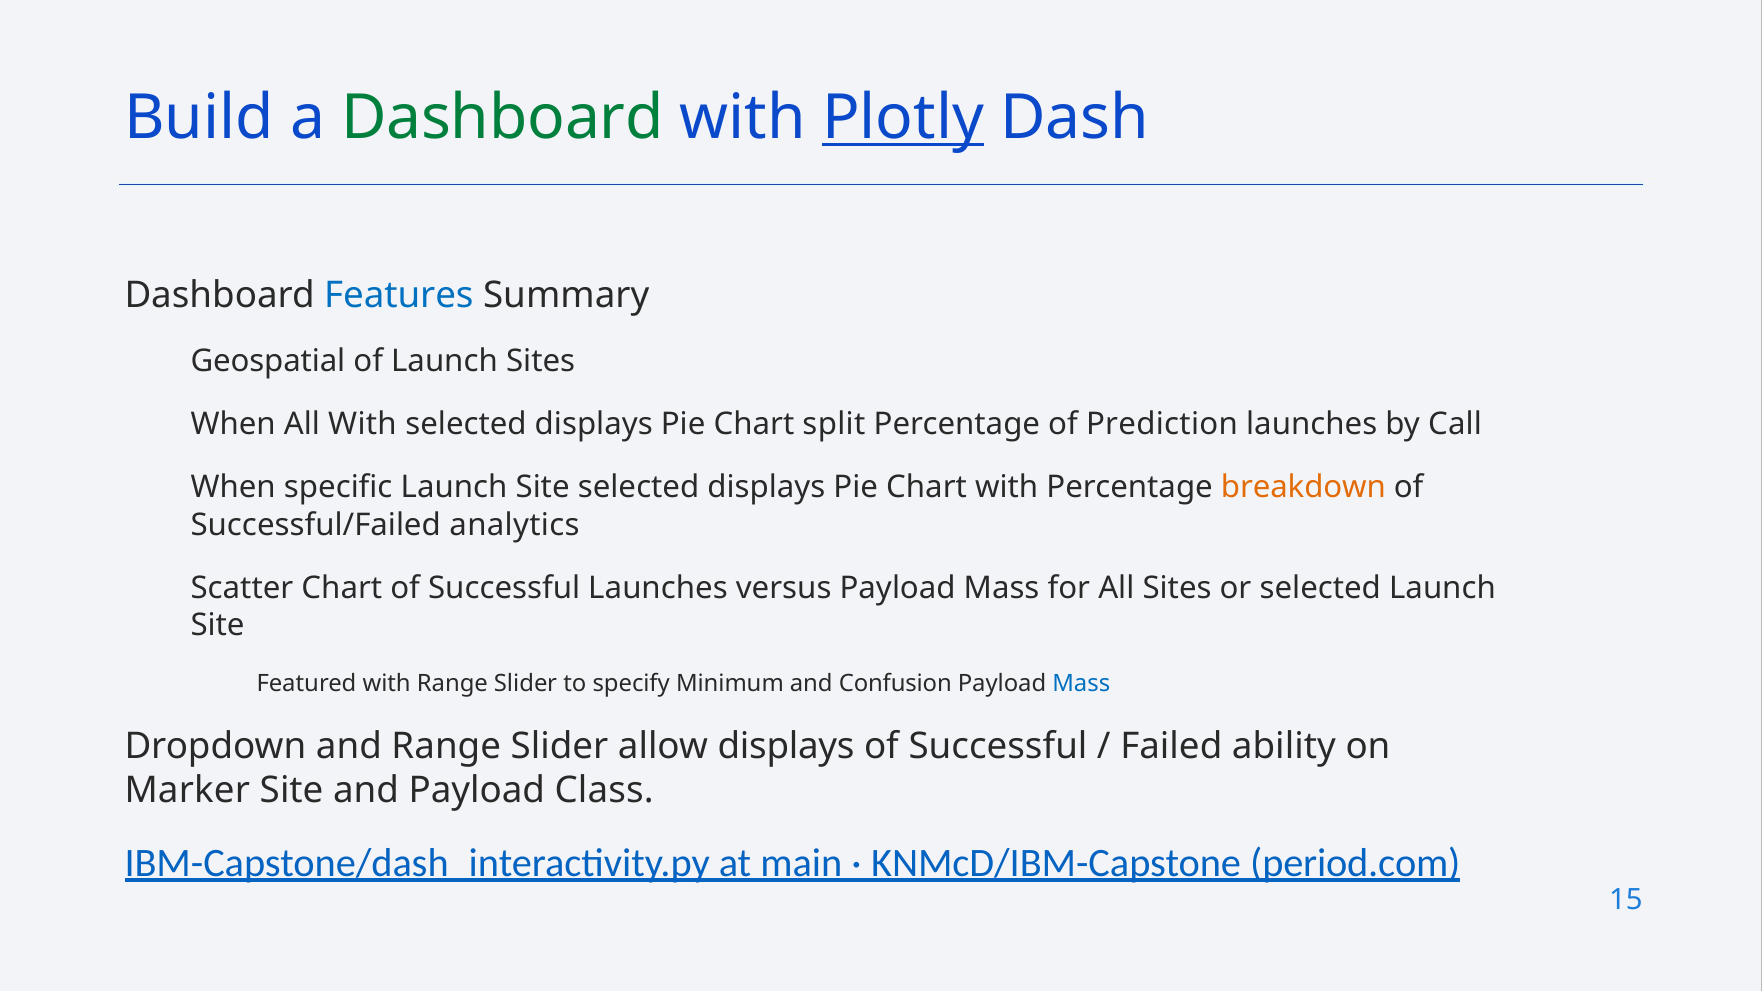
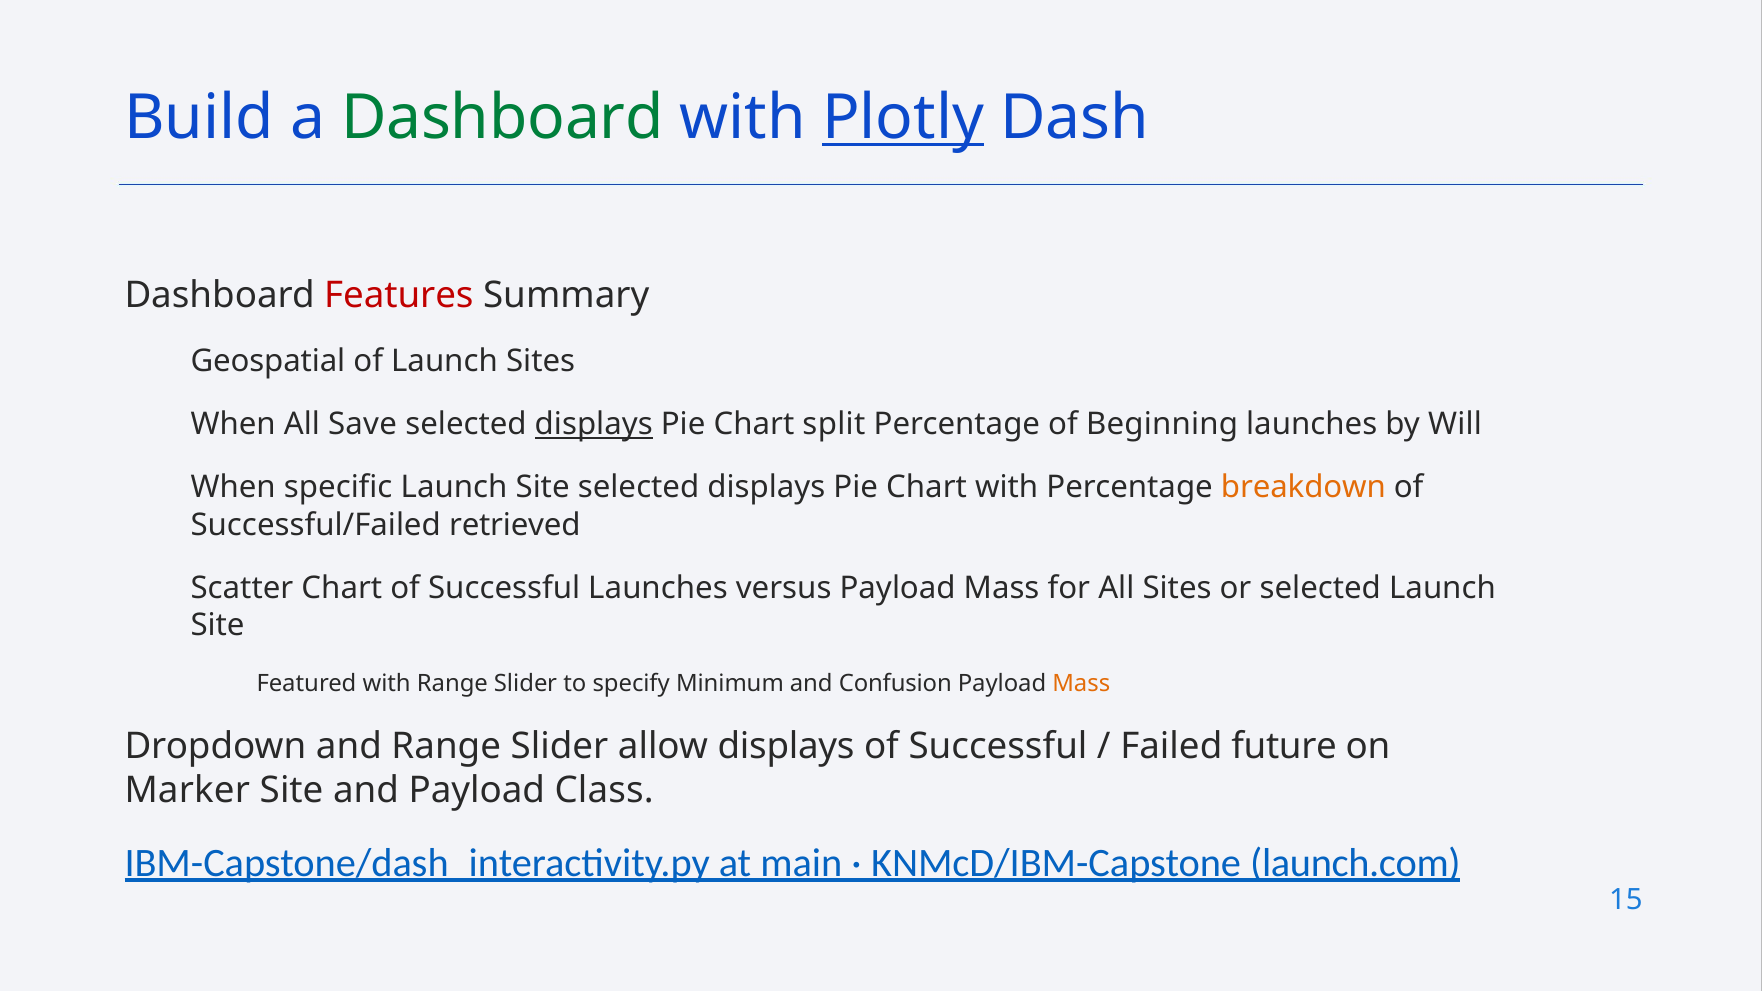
Features colour: blue -> red
All With: With -> Save
displays at (594, 424) underline: none -> present
Prediction: Prediction -> Beginning
Call: Call -> Will
analytics: analytics -> retrieved
Mass at (1081, 684) colour: blue -> orange
ability: ability -> future
period.com: period.com -> launch.com
